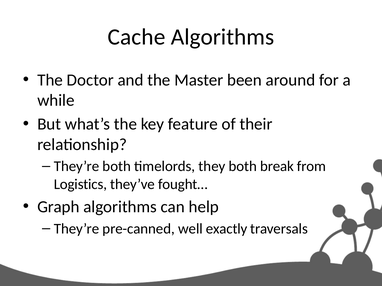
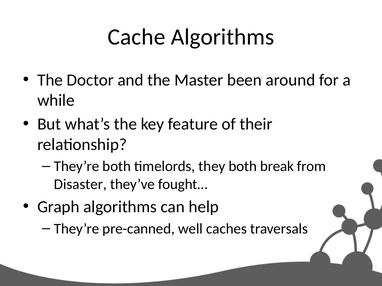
Logistics: Logistics -> Disaster
exactly: exactly -> caches
